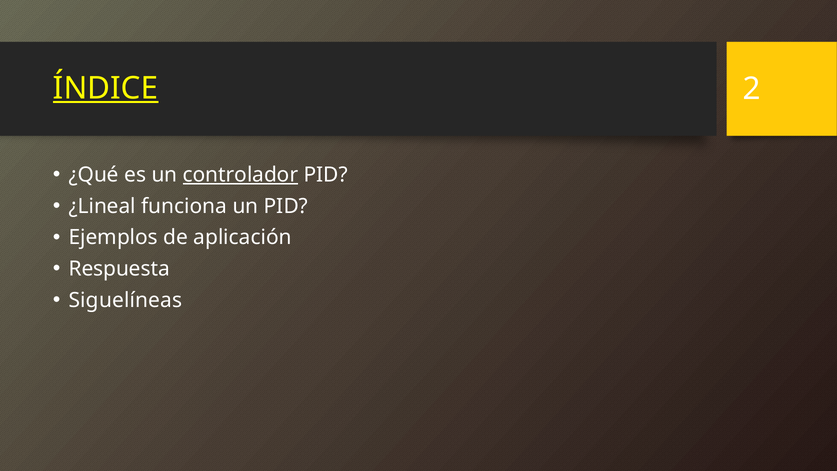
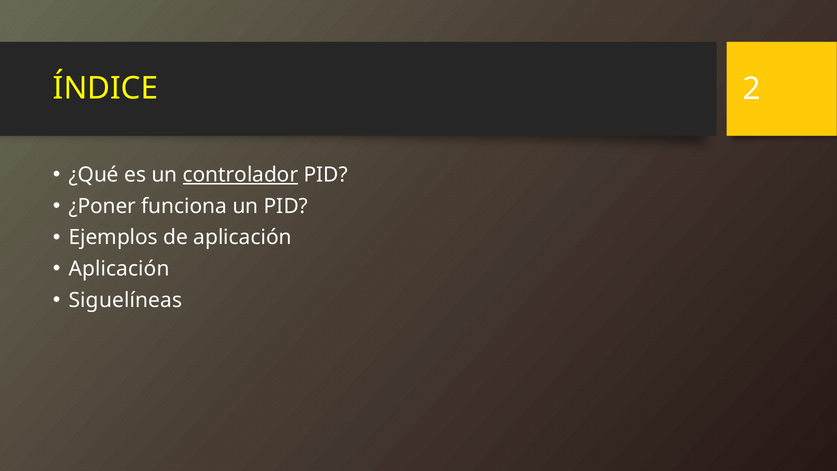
ÍNDICE underline: present -> none
¿Lineal: ¿Lineal -> ¿Poner
Respuesta at (119, 269): Respuesta -> Aplicación
